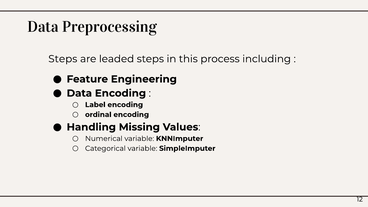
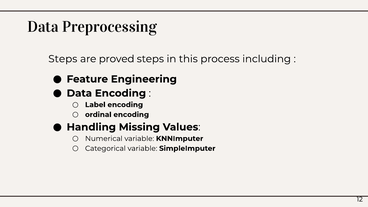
leaded: leaded -> proved
